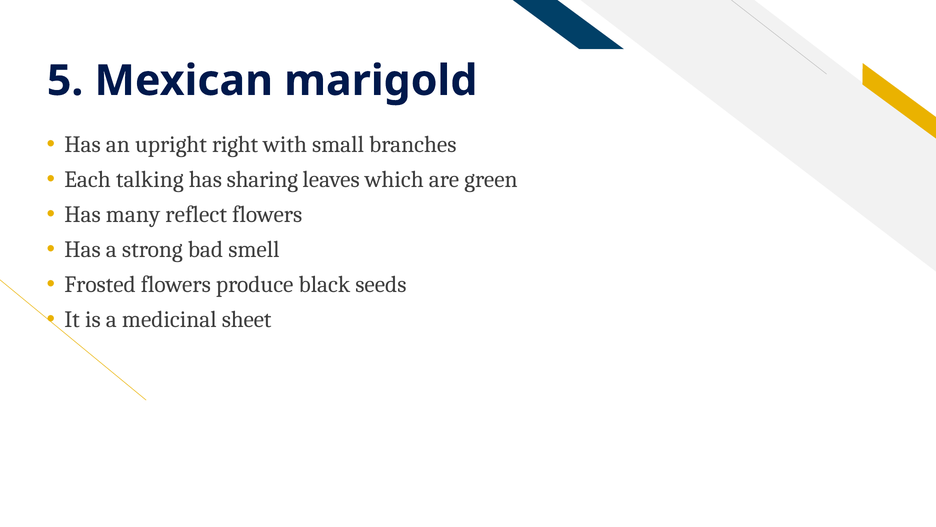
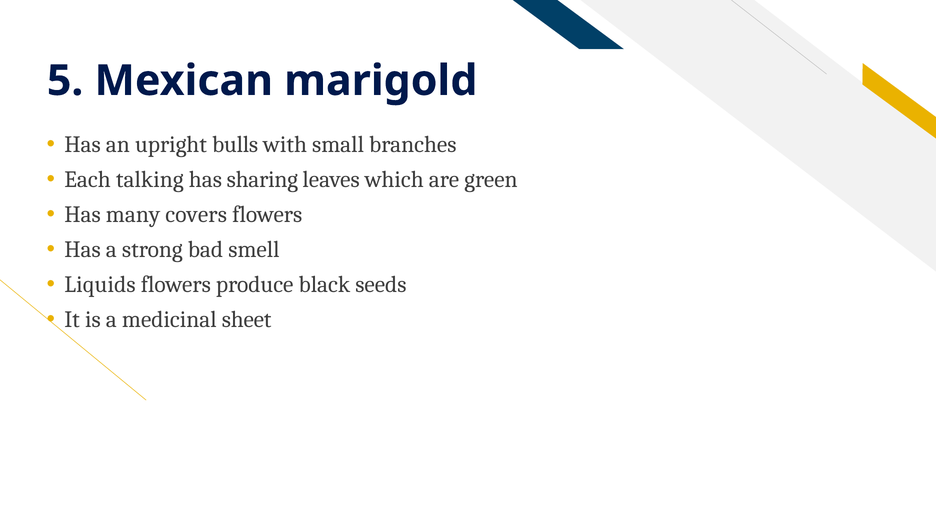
right: right -> bulls
reflect: reflect -> covers
Frosted: Frosted -> Liquids
